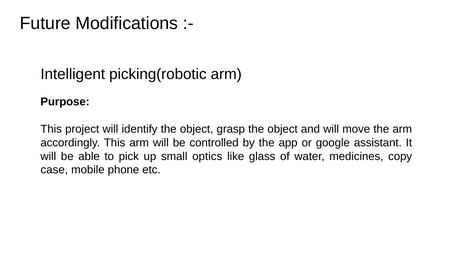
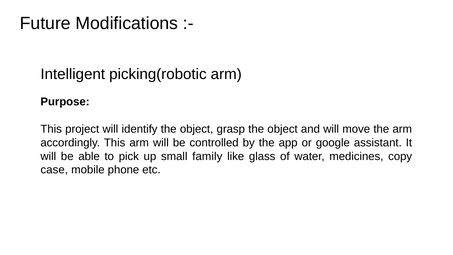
optics: optics -> family
